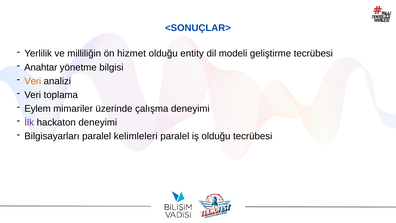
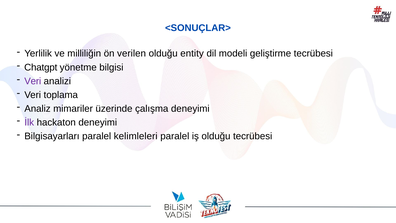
hizmet: hizmet -> verilen
Anahtar: Anahtar -> Chatgpt
Veri at (33, 81) colour: orange -> purple
Eylem: Eylem -> Analiz
